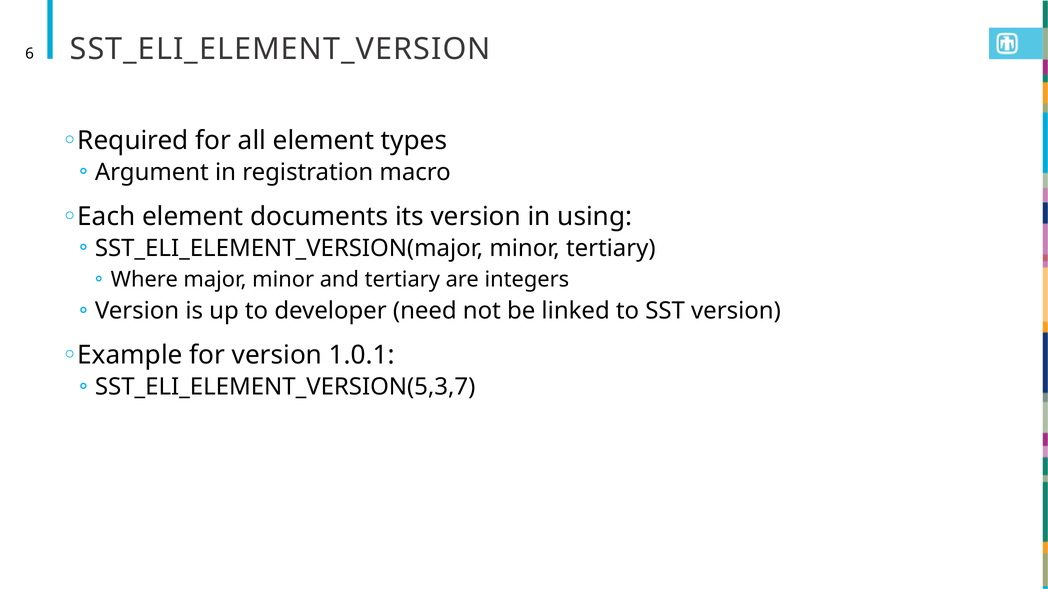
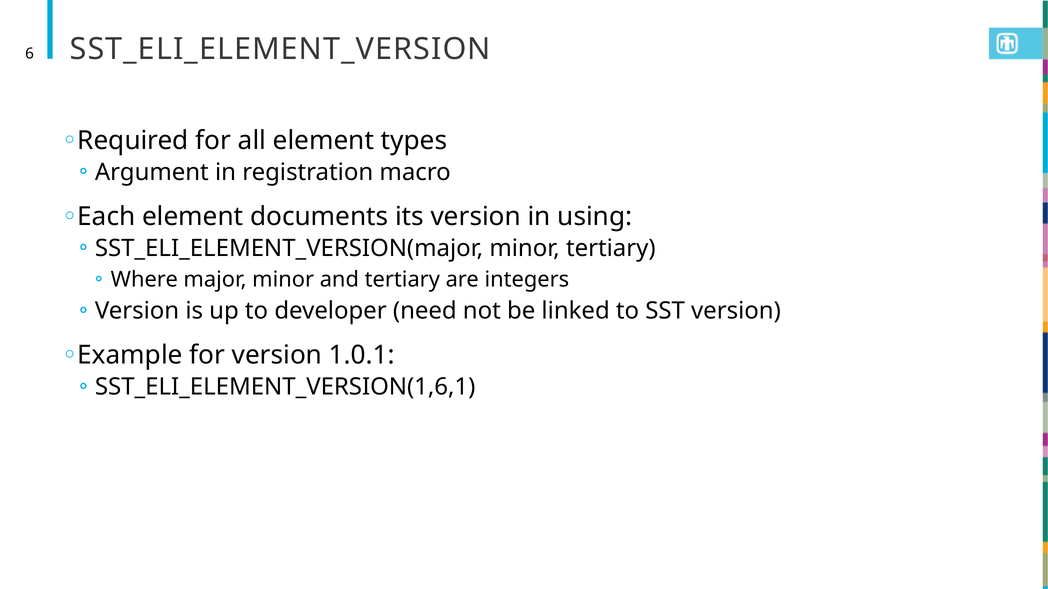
SST_ELI_ELEMENT_VERSION(5,3,7: SST_ELI_ELEMENT_VERSION(5,3,7 -> SST_ELI_ELEMENT_VERSION(1,6,1
